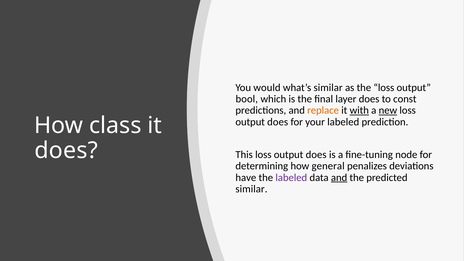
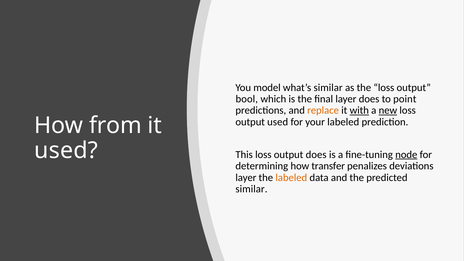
would: would -> model
const: const -> point
does at (278, 122): does -> used
class: class -> from
does at (66, 151): does -> used
node underline: none -> present
general: general -> transfer
have at (246, 177): have -> layer
labeled at (291, 177) colour: purple -> orange
and at (339, 177) underline: present -> none
